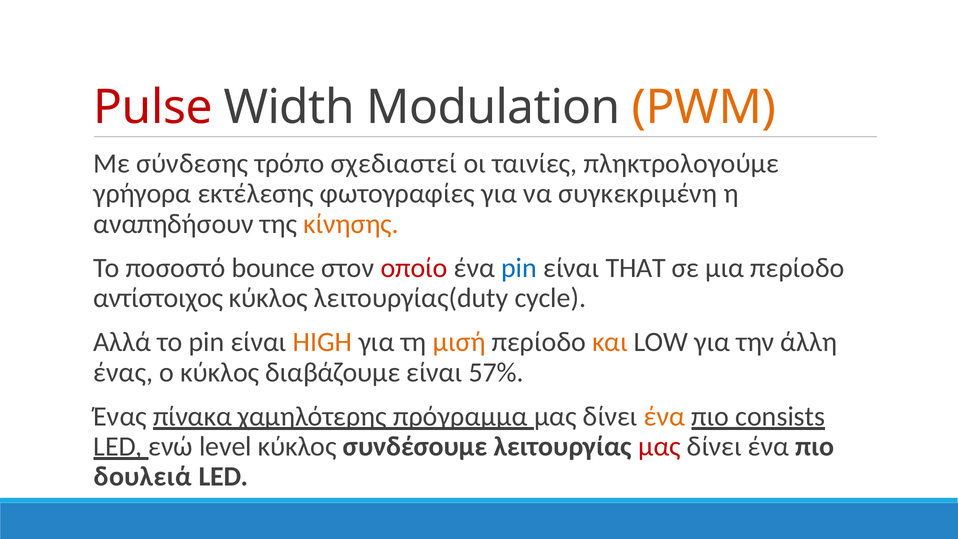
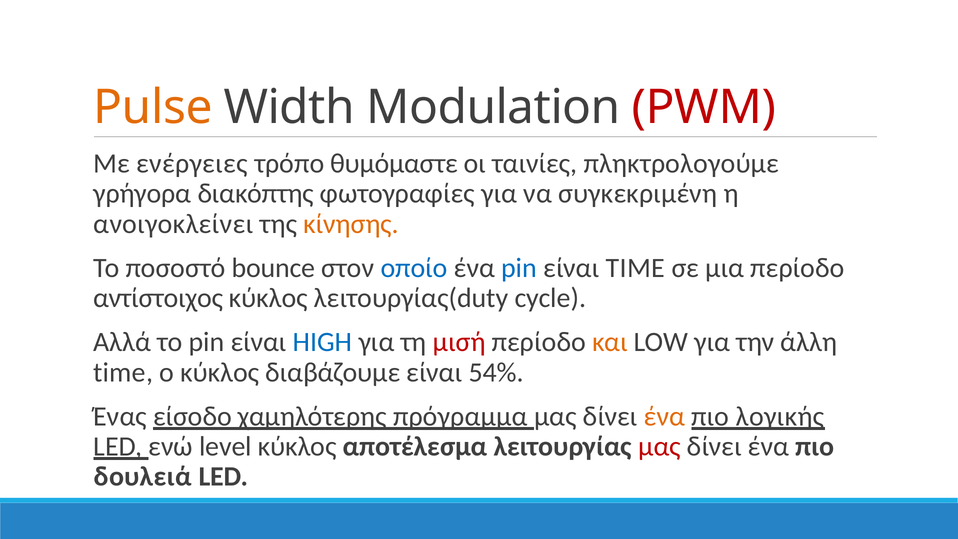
Pulse colour: red -> orange
PWM colour: orange -> red
σύνδεσης: σύνδεσης -> ενέργειες
σχεδιαστεί: σχεδιαστεί -> θυμόμαστε
εκτέλεσης: εκτέλεσης -> διακόπτης
αναπηδήσουν: αναπηδήσουν -> ανοιγοκλείνει
οποίο colour: red -> blue
είναι THAT: THAT -> TIME
HIGH colour: orange -> blue
μισή colour: orange -> red
ένας at (123, 372): ένας -> time
57%: 57% -> 54%
πίνακα: πίνακα -> είσοδο
consists: consists -> λογικής
συνδέσουμε: συνδέσουμε -> αποτέλεσμα
